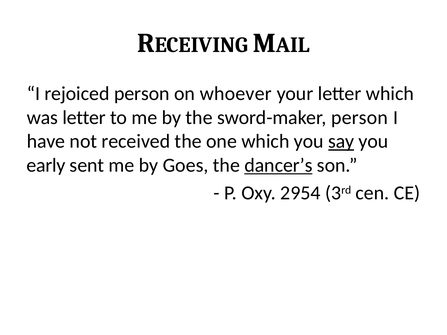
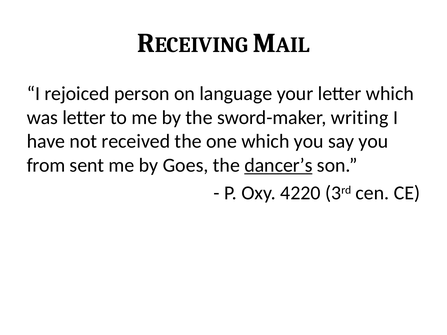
whoever: whoever -> language
sword-maker person: person -> writing
say underline: present -> none
early: early -> from
2954: 2954 -> 4220
